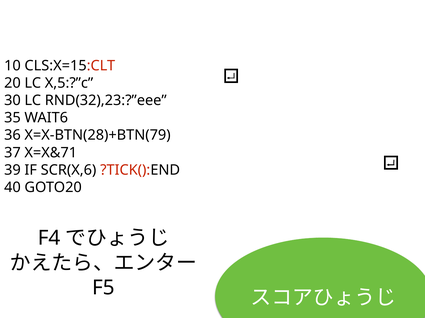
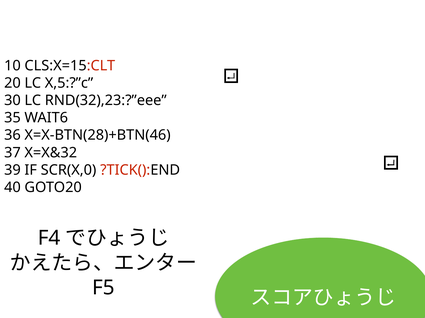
X=X-BTN(28)+BTN(79: X=X-BTN(28)+BTN(79 -> X=X-BTN(28)+BTN(46
X=X&71: X=X&71 -> X=X&32
SCR(X,6: SCR(X,6 -> SCR(X,0
